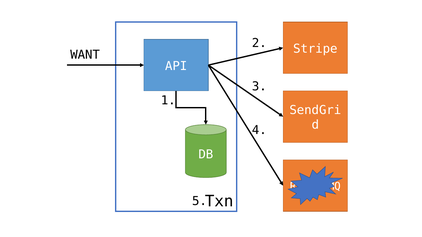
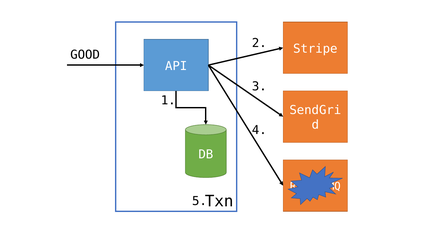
WANT: WANT -> GOOD
